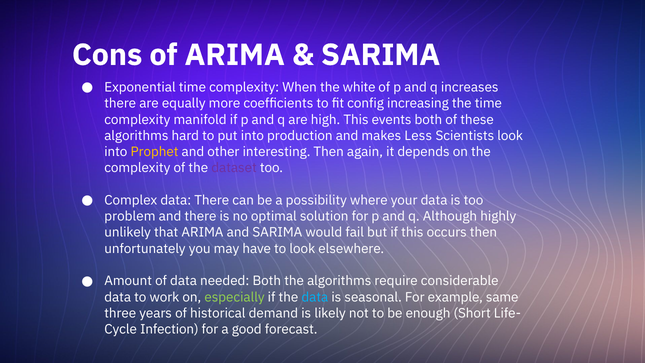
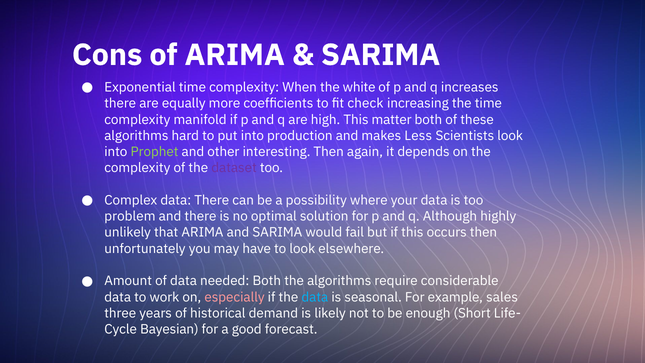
config: config -> check
events: events -> matter
Prophet colour: yellow -> light green
especially colour: light green -> pink
same: same -> sales
Infection: Infection -> Bayesian
